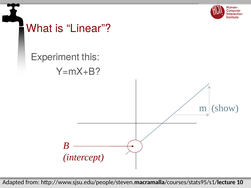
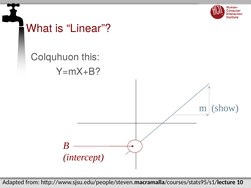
Experiment: Experiment -> Colquhuon
